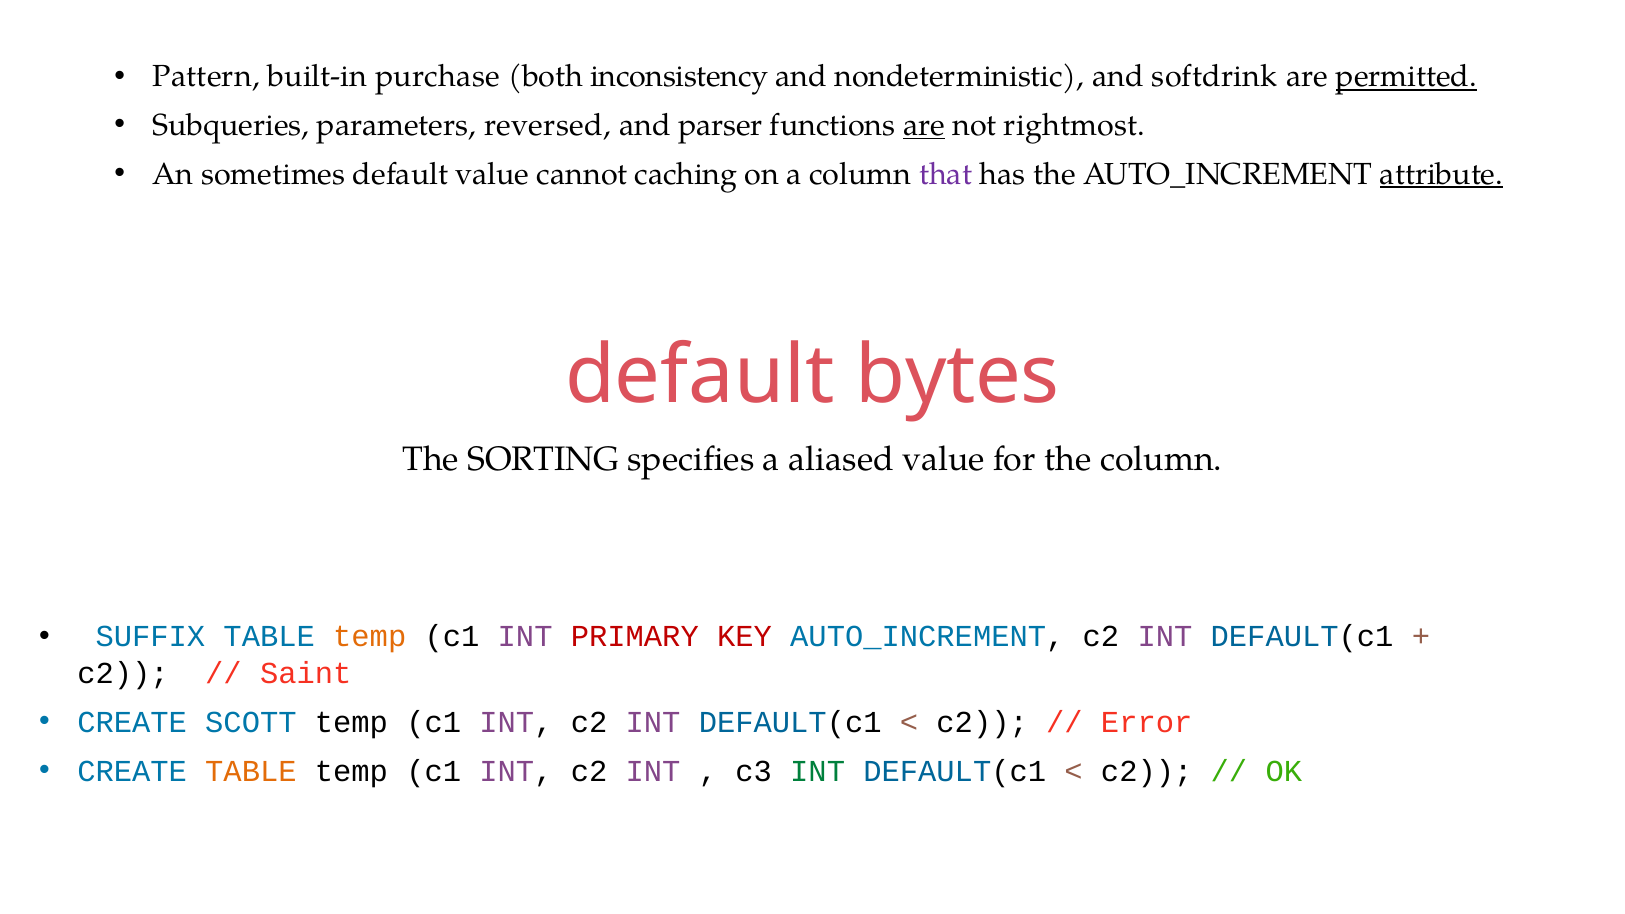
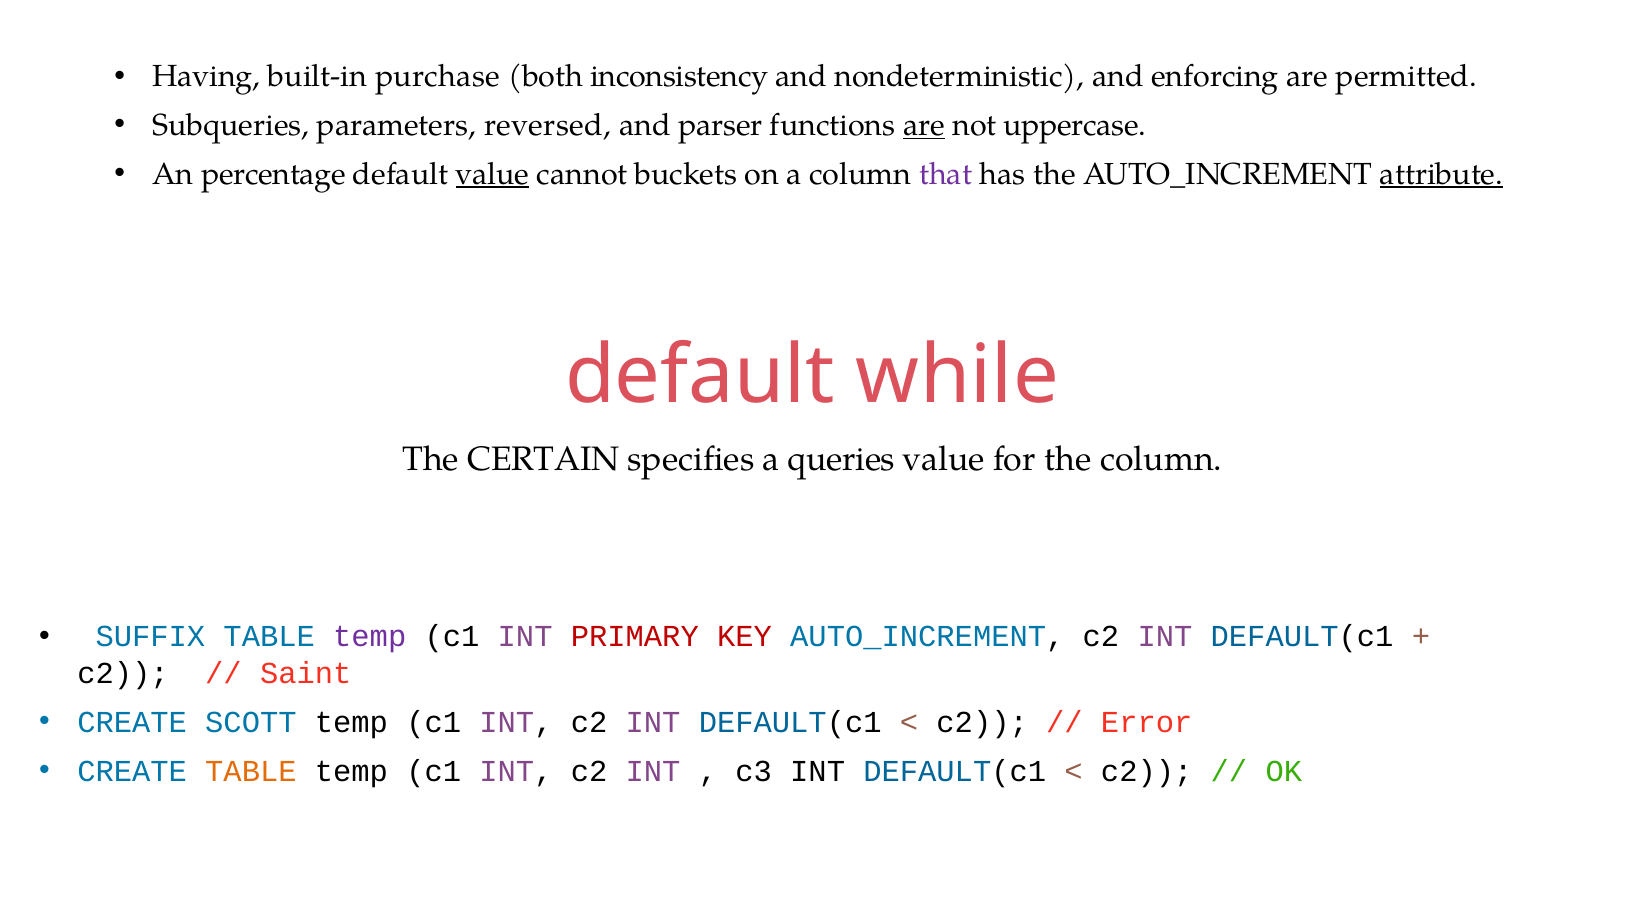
Pattern: Pattern -> Having
softdrink: softdrink -> enforcing
permitted underline: present -> none
rightmost: rightmost -> uppercase
sometimes: sometimes -> percentage
value at (493, 174) underline: none -> present
caching: caching -> buckets
bytes: bytes -> while
SORTING: SORTING -> CERTAIN
aliased: aliased -> queries
temp at (370, 637) colour: orange -> purple
INT at (818, 771) colour: green -> black
